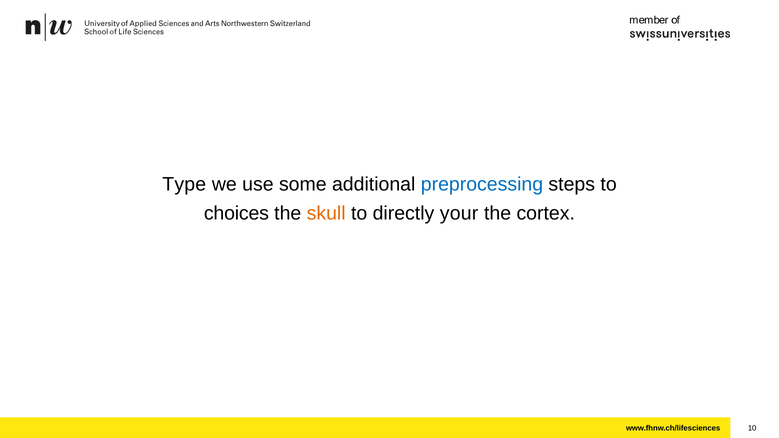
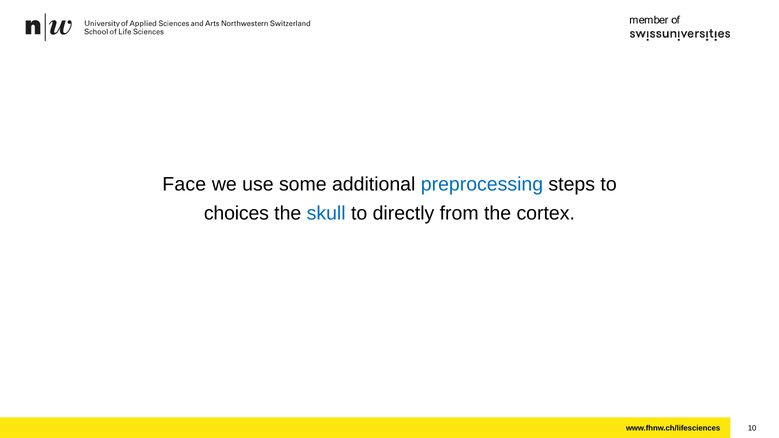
Type: Type -> Face
skull colour: orange -> blue
your: your -> from
